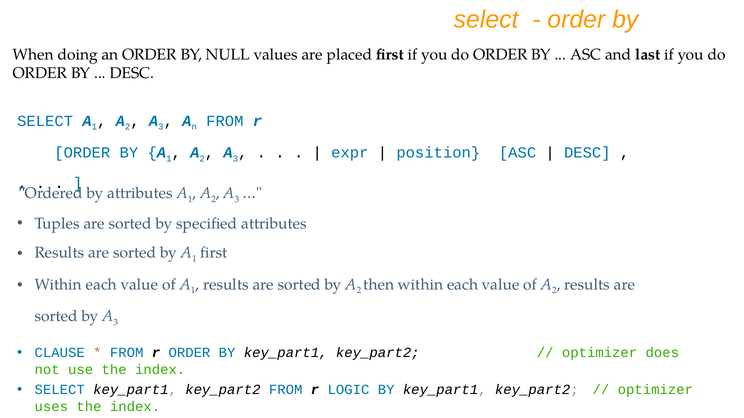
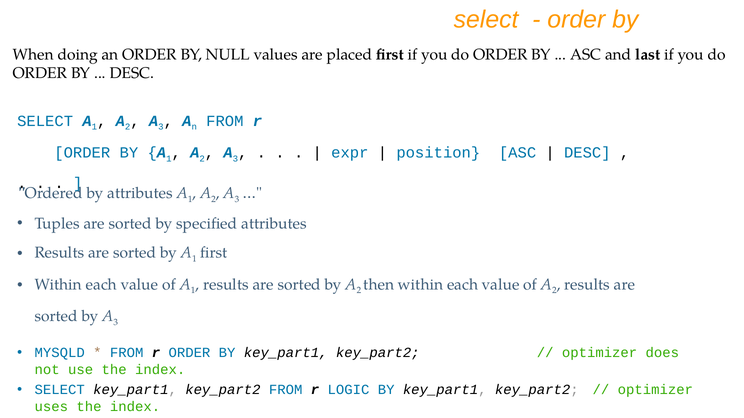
CLAUSE: CLAUSE -> MYSQLD
